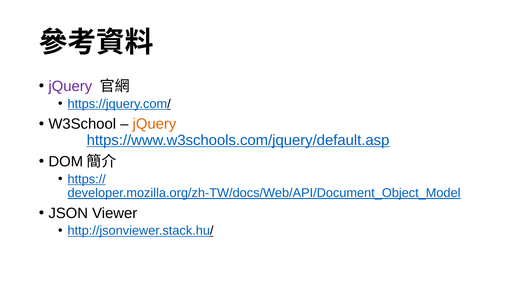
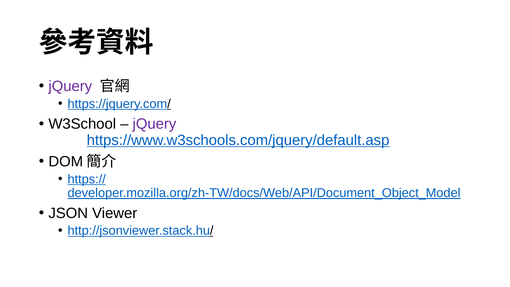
jQuery at (154, 124) colour: orange -> purple
